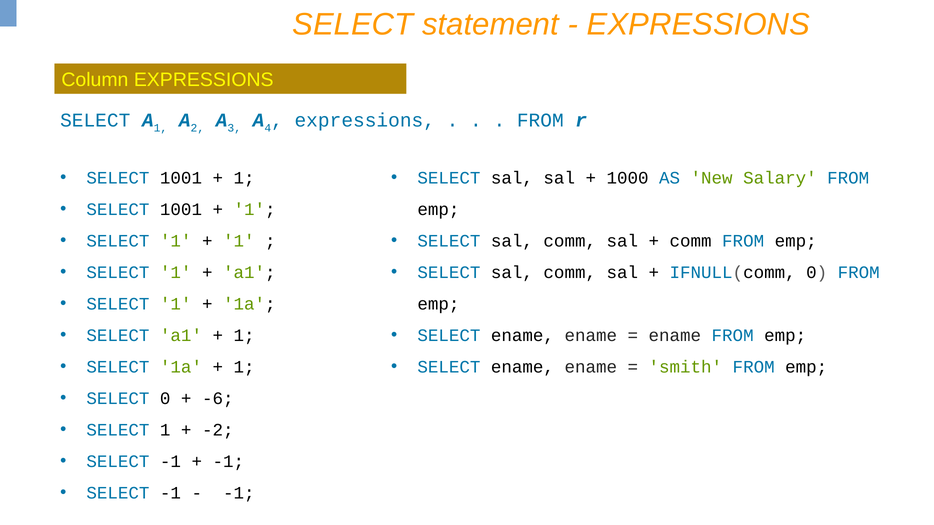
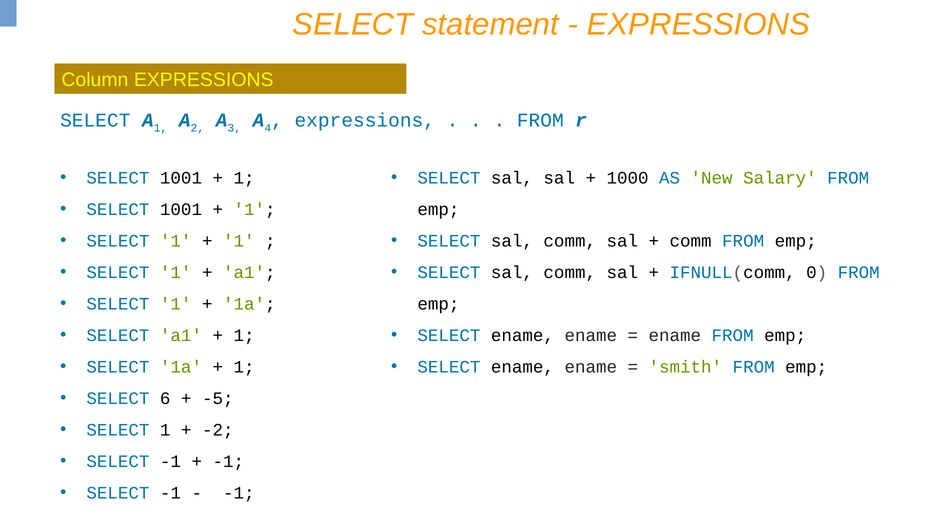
SELECT 0: 0 -> 6
-6: -6 -> -5
